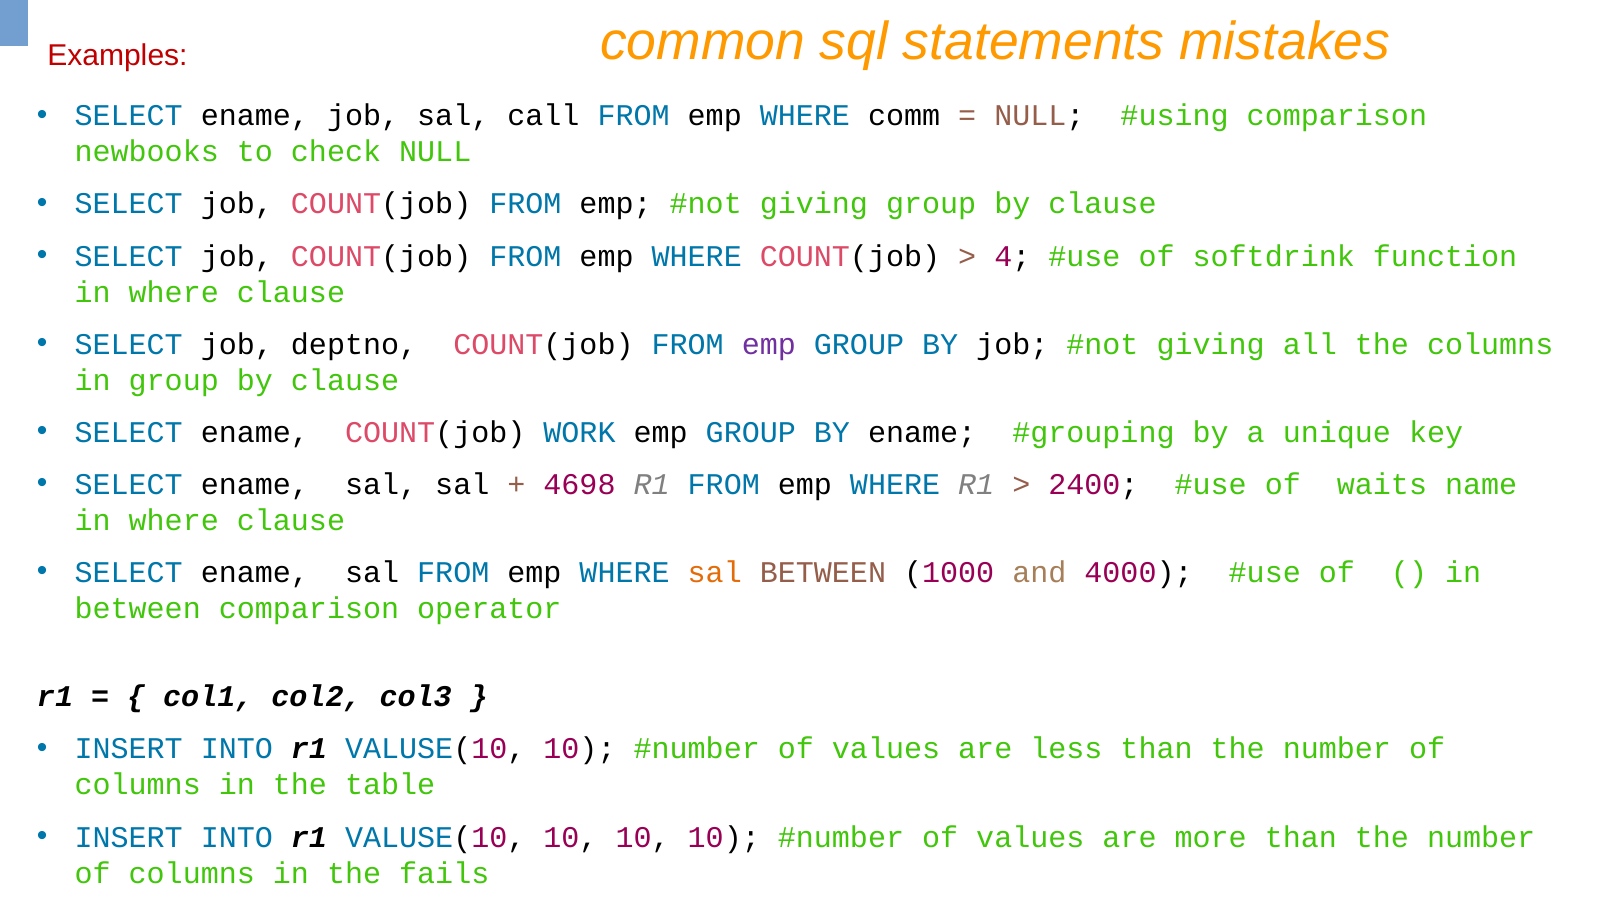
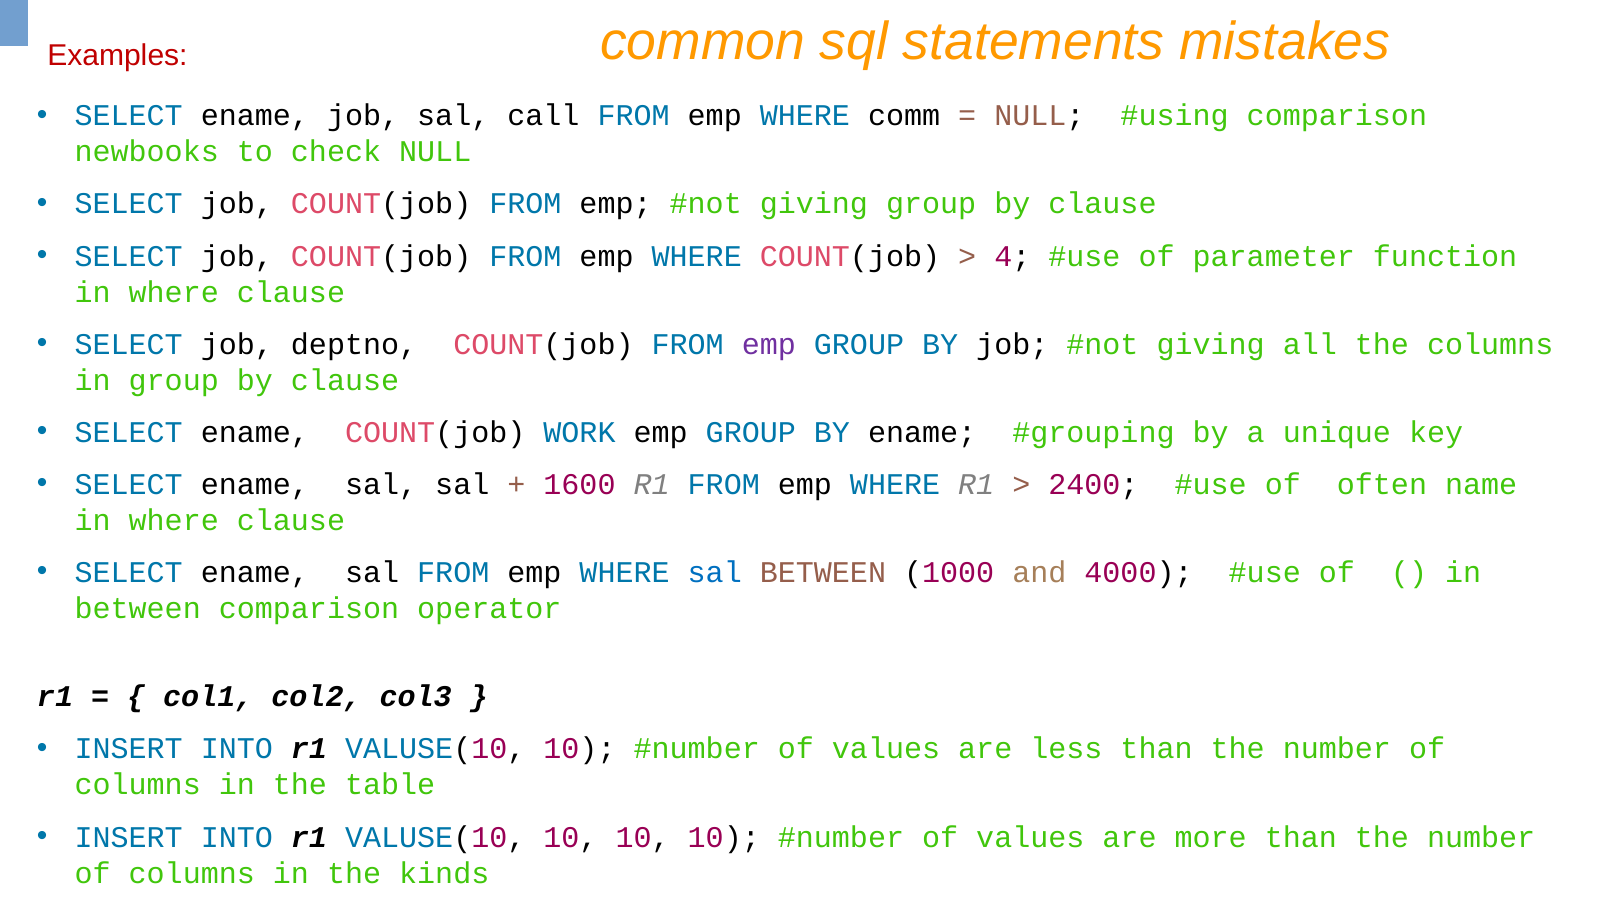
softdrink: softdrink -> parameter
4698: 4698 -> 1600
waits: waits -> often
sal at (715, 572) colour: orange -> blue
fails: fails -> kinds
